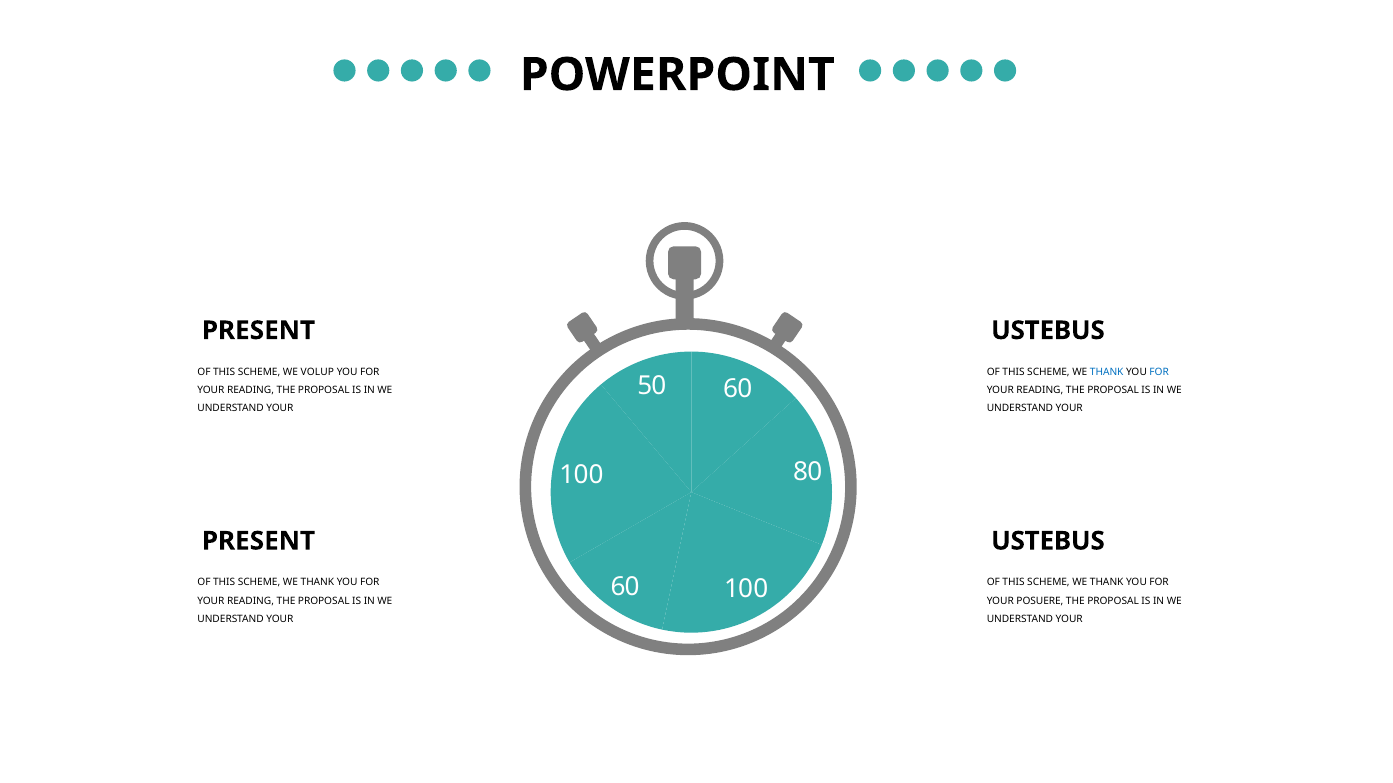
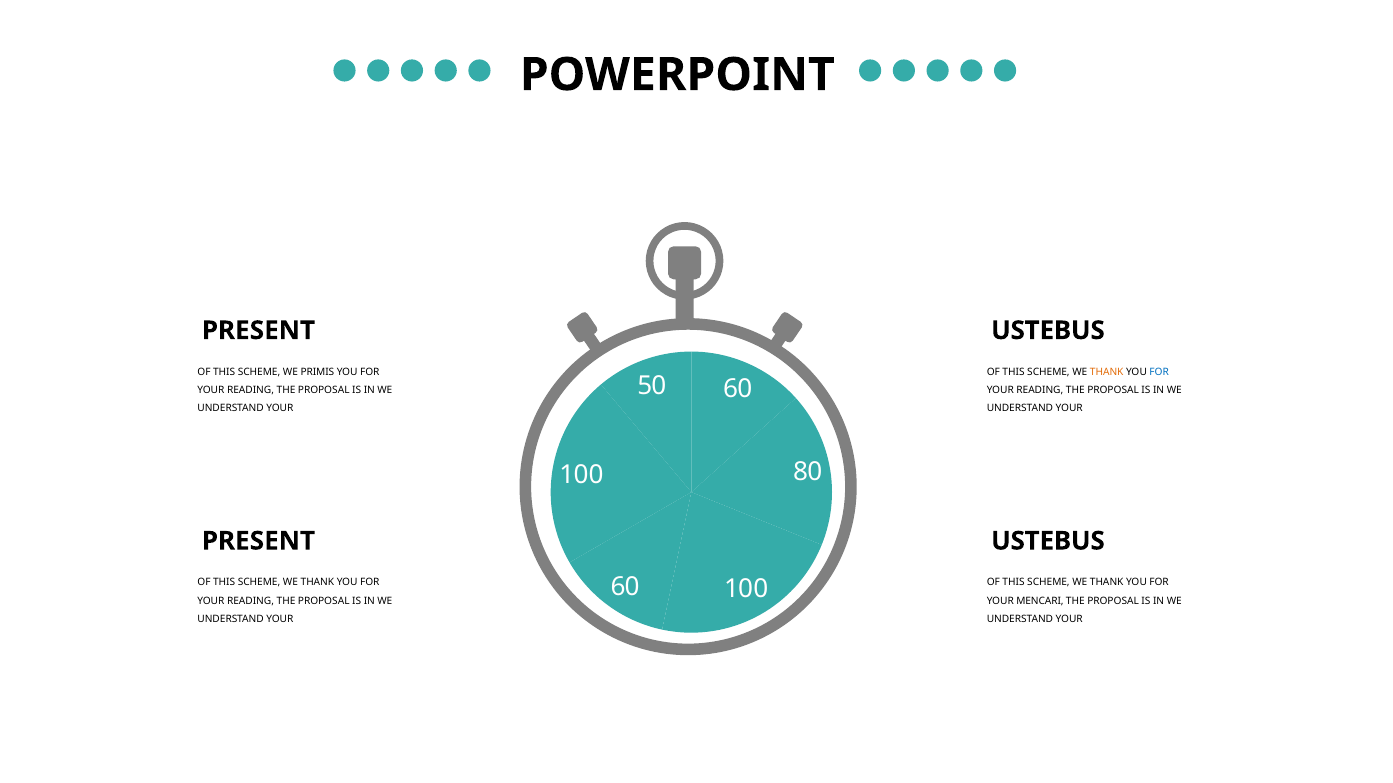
VOLUP: VOLUP -> PRIMIS
THANK at (1107, 372) colour: blue -> orange
POSUERE: POSUERE -> MENCARI
